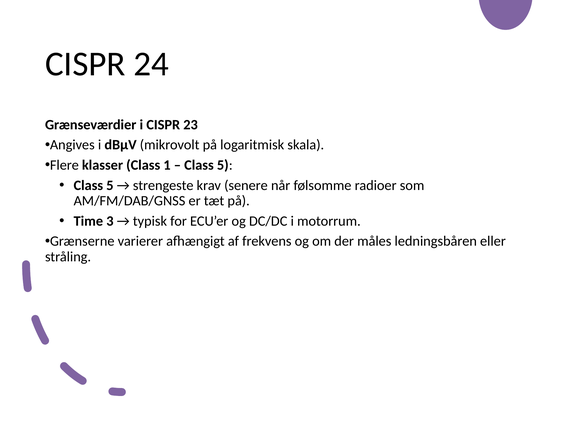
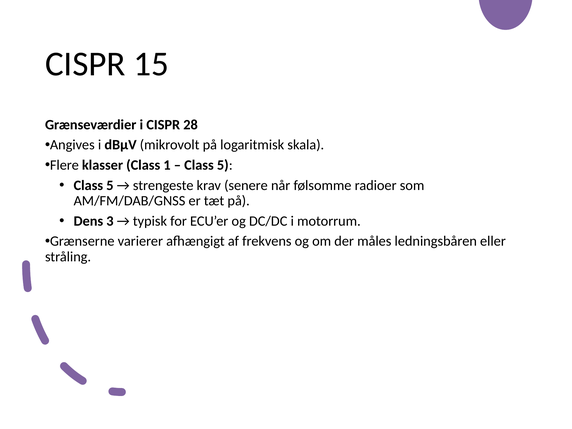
24: 24 -> 15
23: 23 -> 28
Time: Time -> Dens
